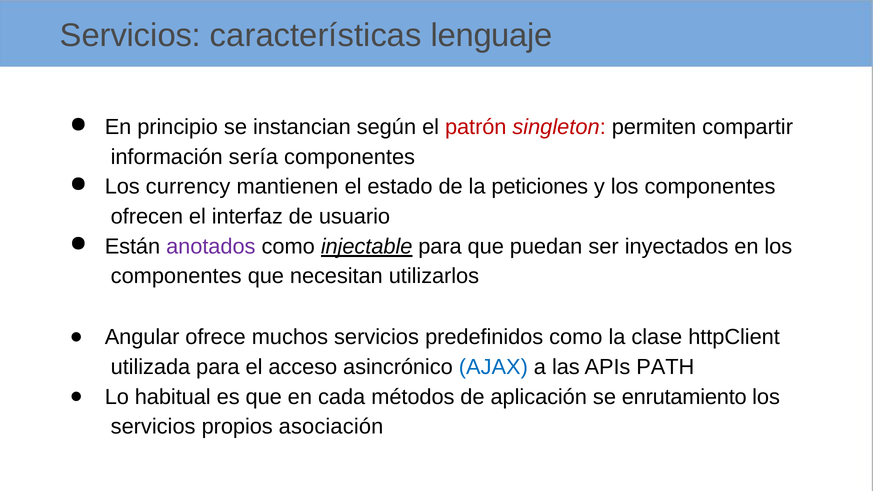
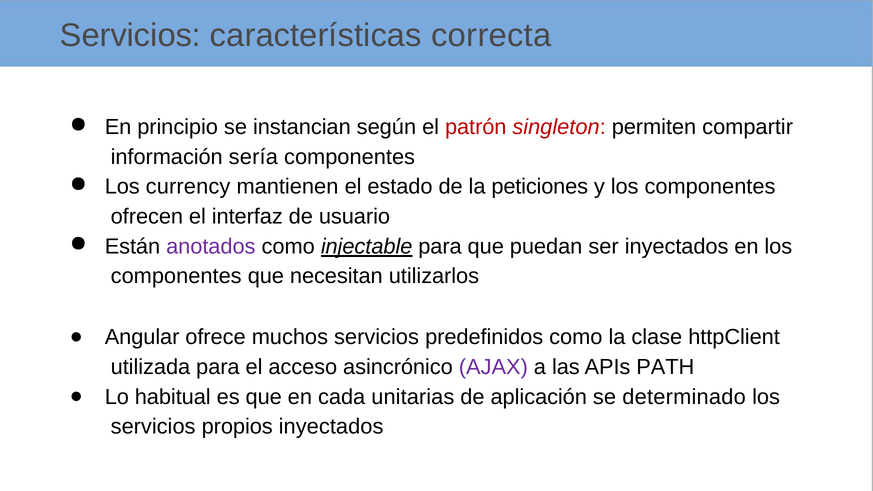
lenguaje: lenguaje -> correcta
AJAX colour: blue -> purple
métodos: métodos -> unitarias
enrutamiento: enrutamiento -> determinado
propios asociación: asociación -> inyectados
